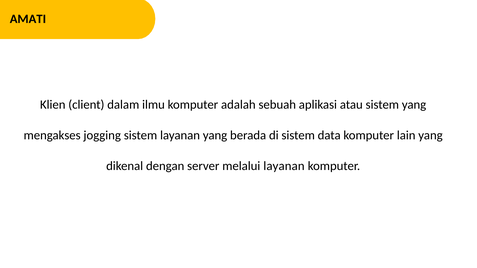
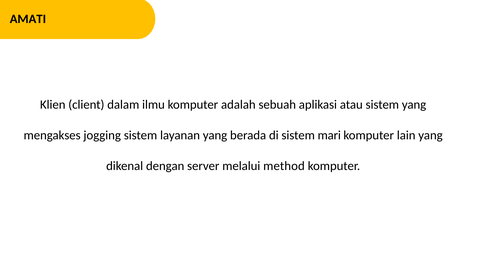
data: data -> mari
melalui layanan: layanan -> method
